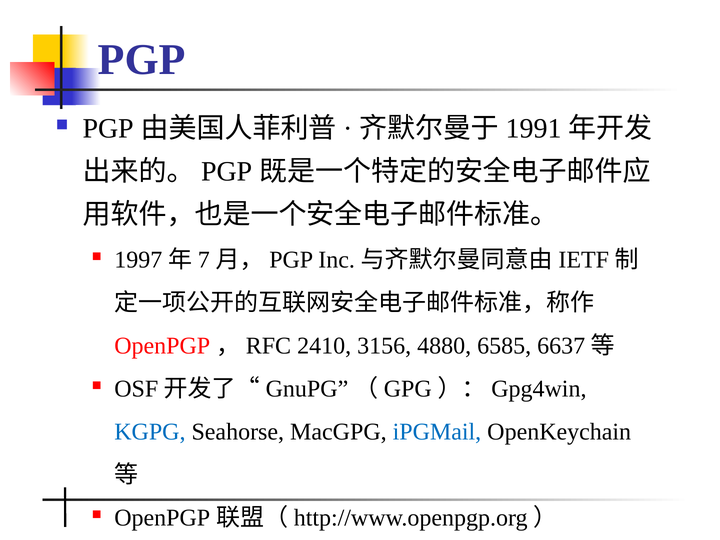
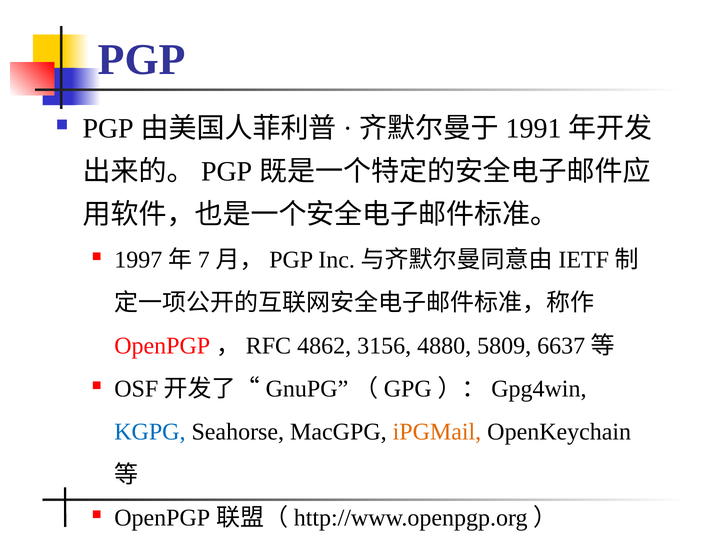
2410: 2410 -> 4862
6585: 6585 -> 5809
iPGMail colour: blue -> orange
